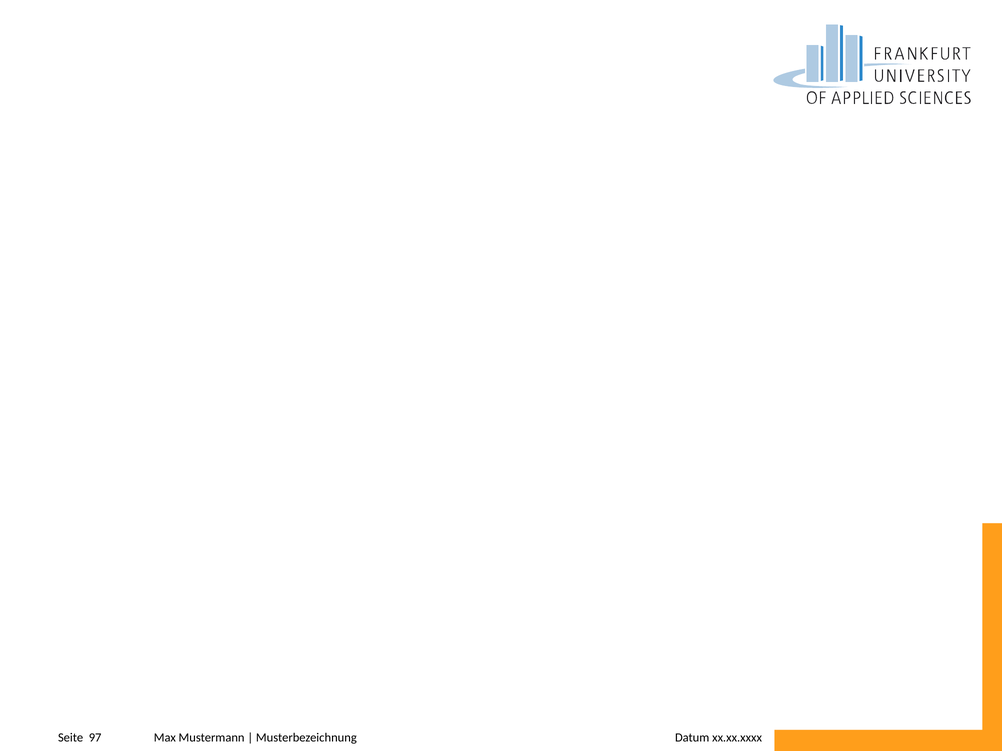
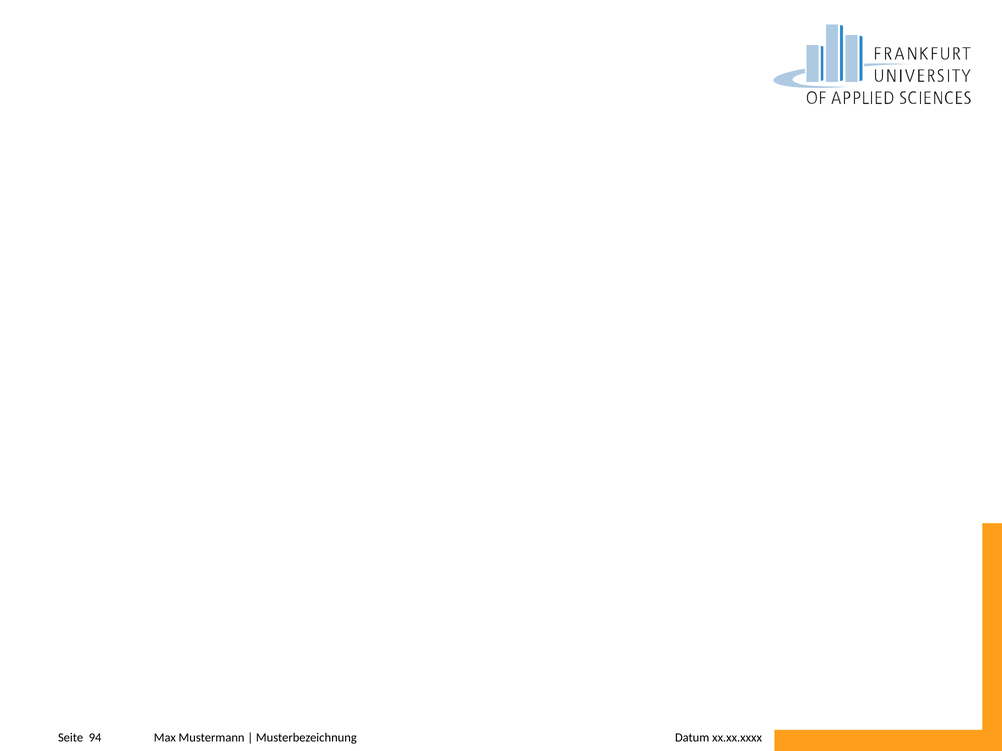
97: 97 -> 94
